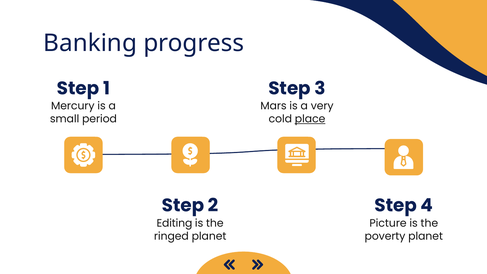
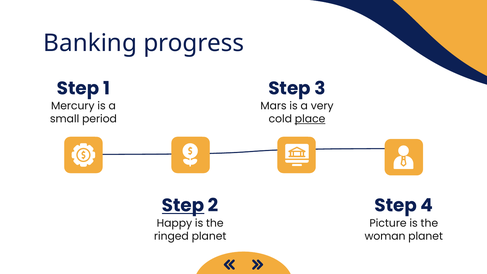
Step at (183, 206) underline: none -> present
Editing: Editing -> Happy
poverty: poverty -> woman
